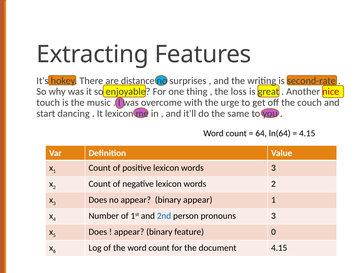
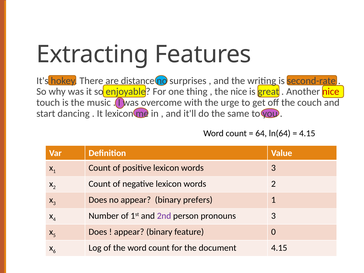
the loss: loss -> nice
binary appear: appear -> prefers
2nd colour: blue -> purple
